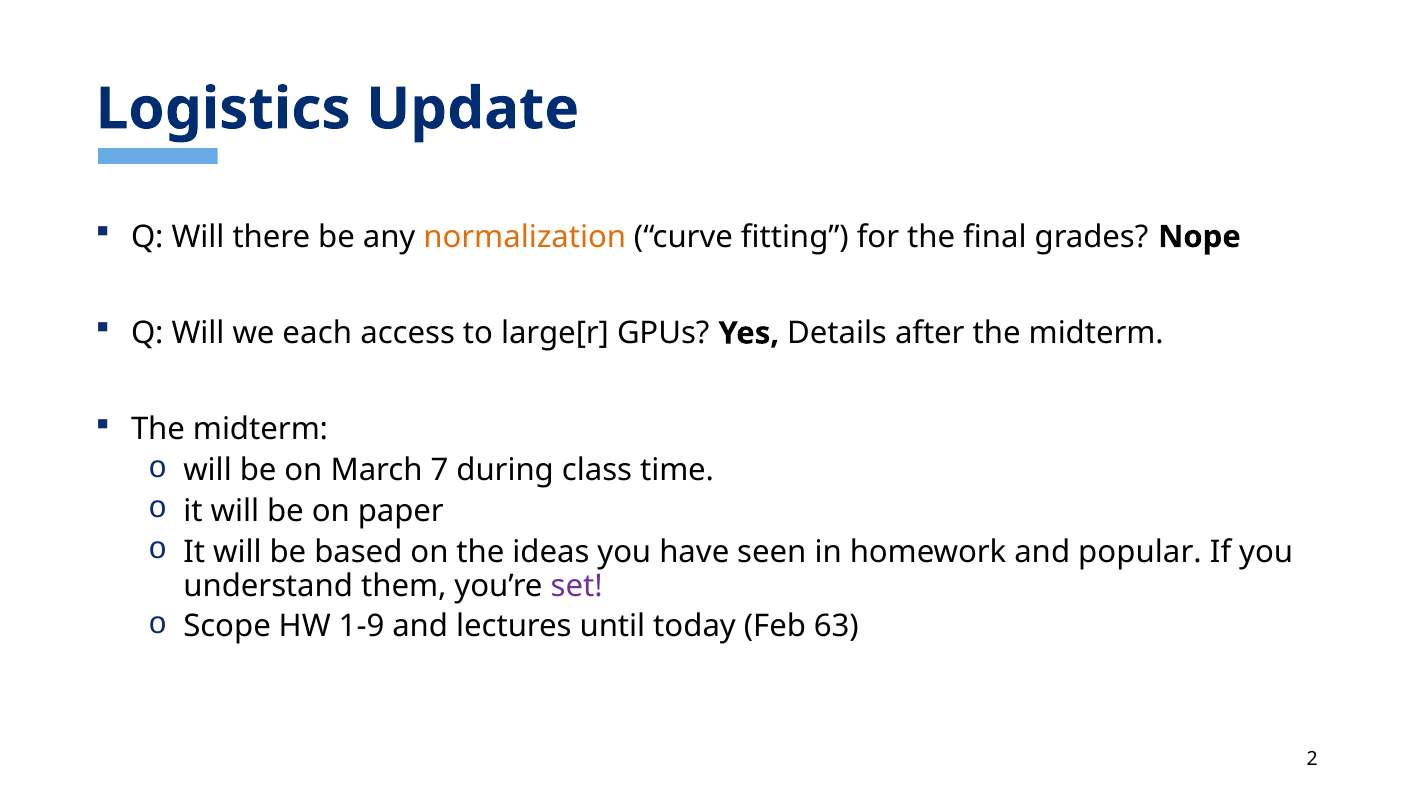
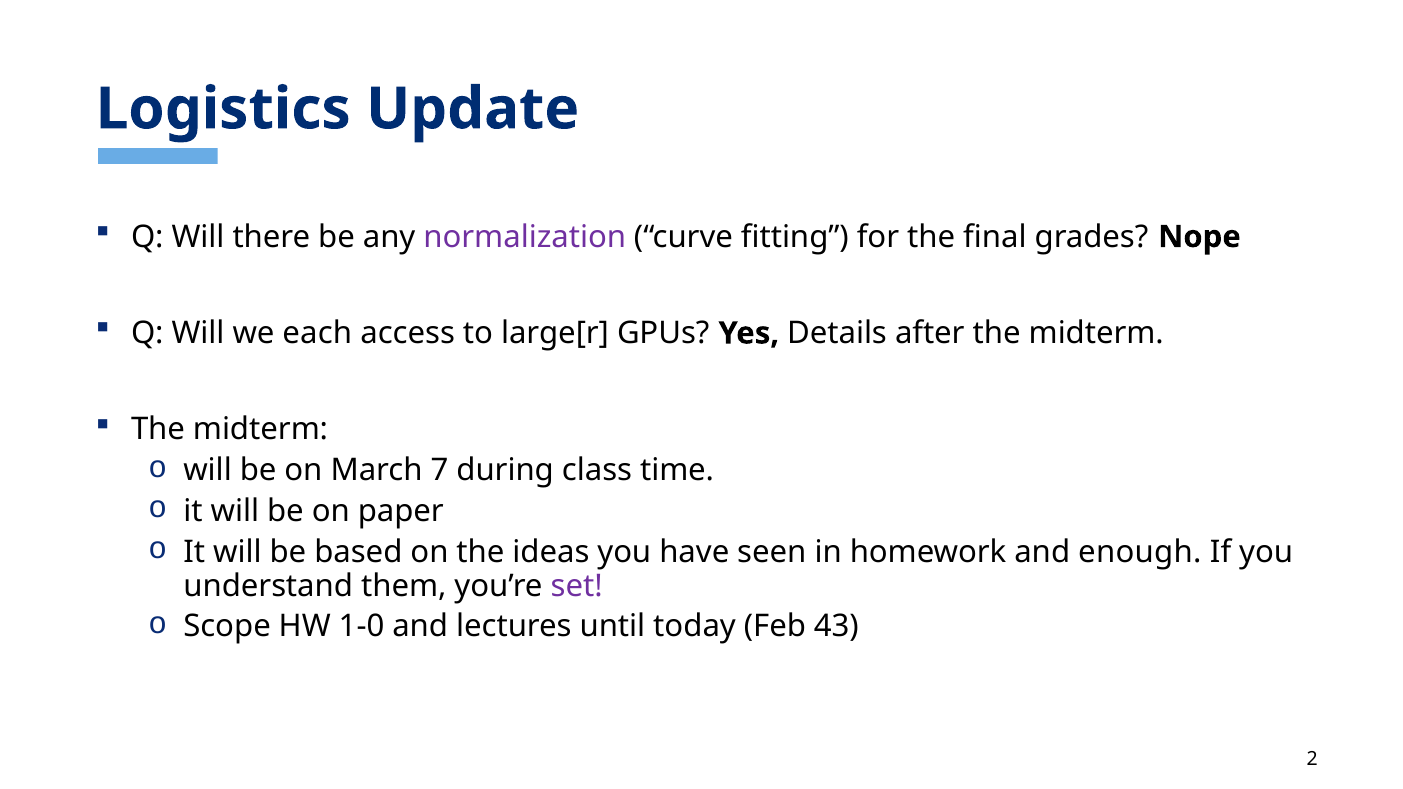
normalization colour: orange -> purple
popular: popular -> enough
1-9: 1-9 -> 1-0
63: 63 -> 43
